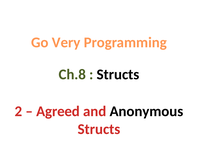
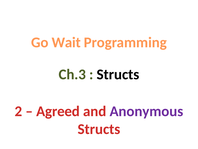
Very: Very -> Wait
Ch.8: Ch.8 -> Ch.3
Anonymous colour: black -> purple
